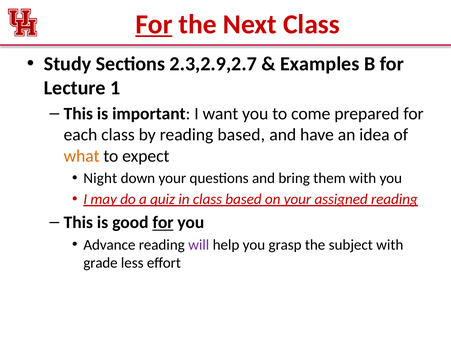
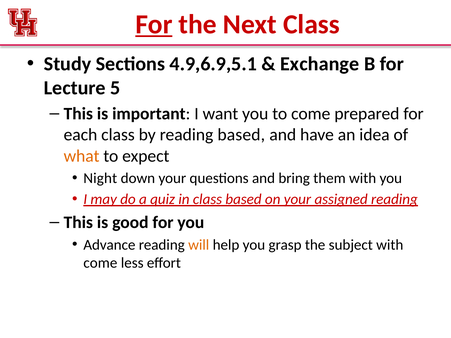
2.3,2.9,2.7: 2.3,2.9,2.7 -> 4.9,6.9,5.1
Examples: Examples -> Exchange
1: 1 -> 5
for at (163, 223) underline: present -> none
will colour: purple -> orange
grade at (100, 263): grade -> come
